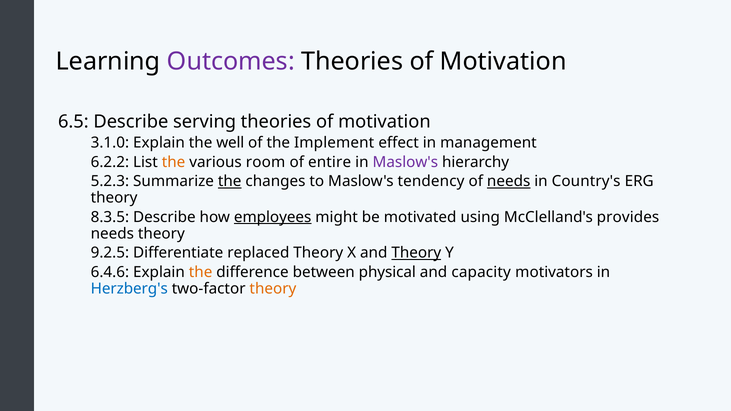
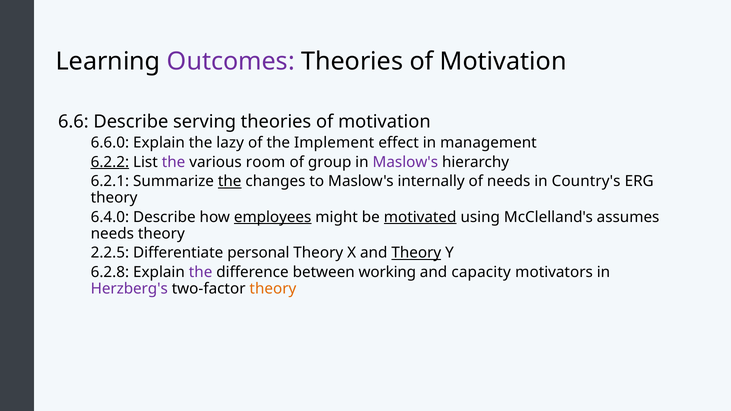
6.5: 6.5 -> 6.6
3.1.0: 3.1.0 -> 6.6.0
well: well -> lazy
6.2.2 underline: none -> present
the at (174, 162) colour: orange -> purple
entire: entire -> group
5.2.3: 5.2.3 -> 6.2.1
tendency: tendency -> internally
needs at (509, 182) underline: present -> none
8.3.5: 8.3.5 -> 6.4.0
motivated underline: none -> present
provides: provides -> assumes
9.2.5: 9.2.5 -> 2.2.5
replaced: replaced -> personal
6.4.6: 6.4.6 -> 6.2.8
the at (201, 272) colour: orange -> purple
physical: physical -> working
Herzberg's colour: blue -> purple
